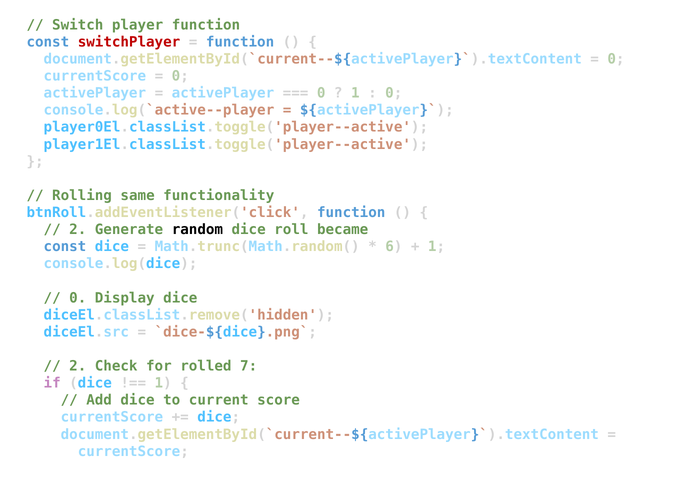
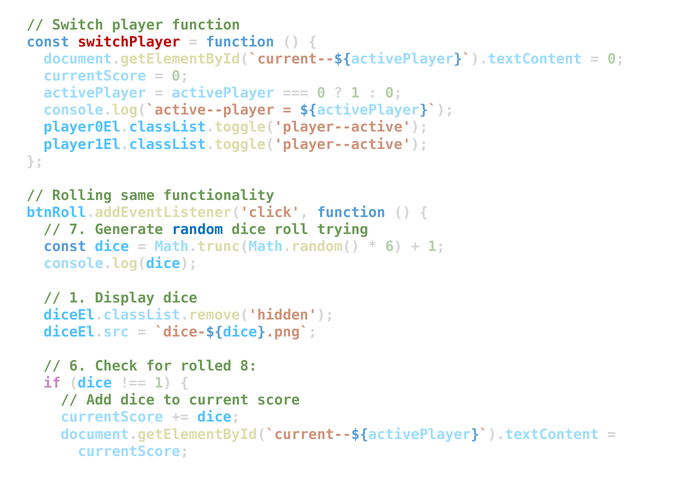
2 at (78, 230): 2 -> 7
random colour: black -> blue
became: became -> trying
0 at (78, 298): 0 -> 1
2 at (78, 366): 2 -> 6
7: 7 -> 8
